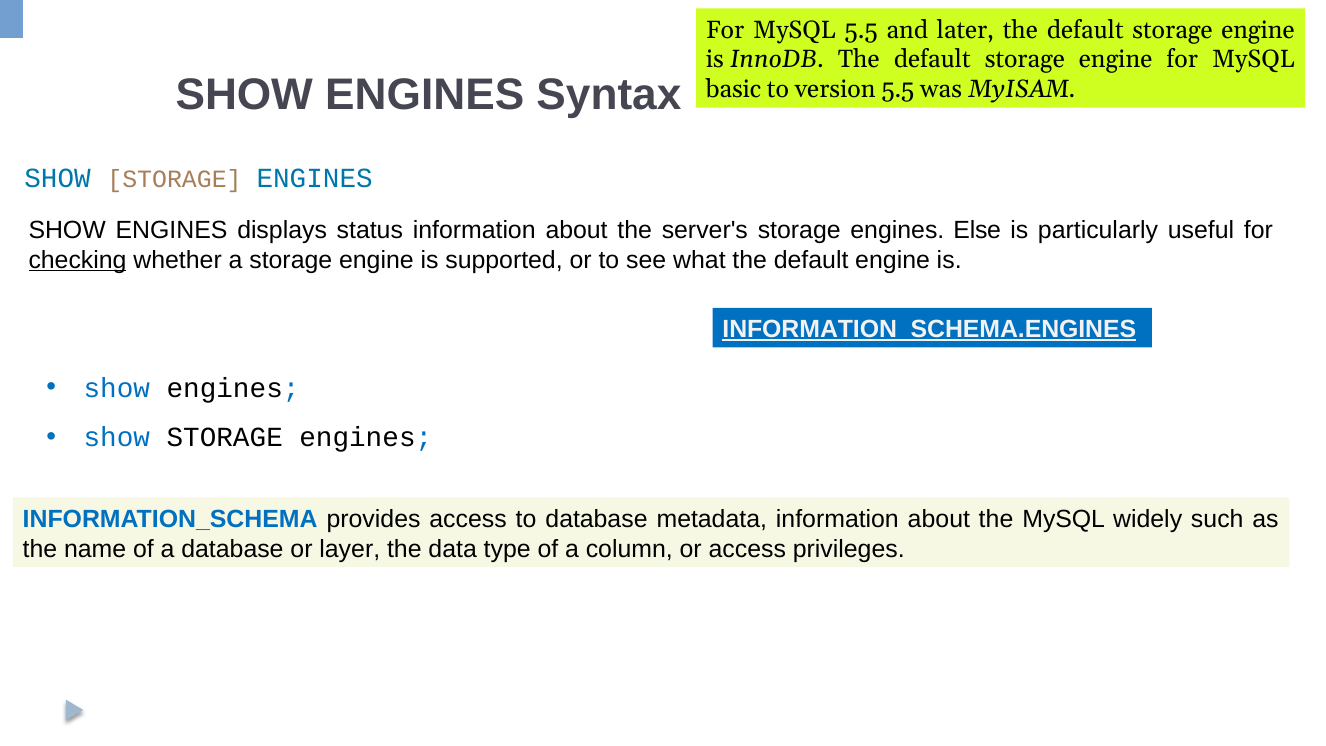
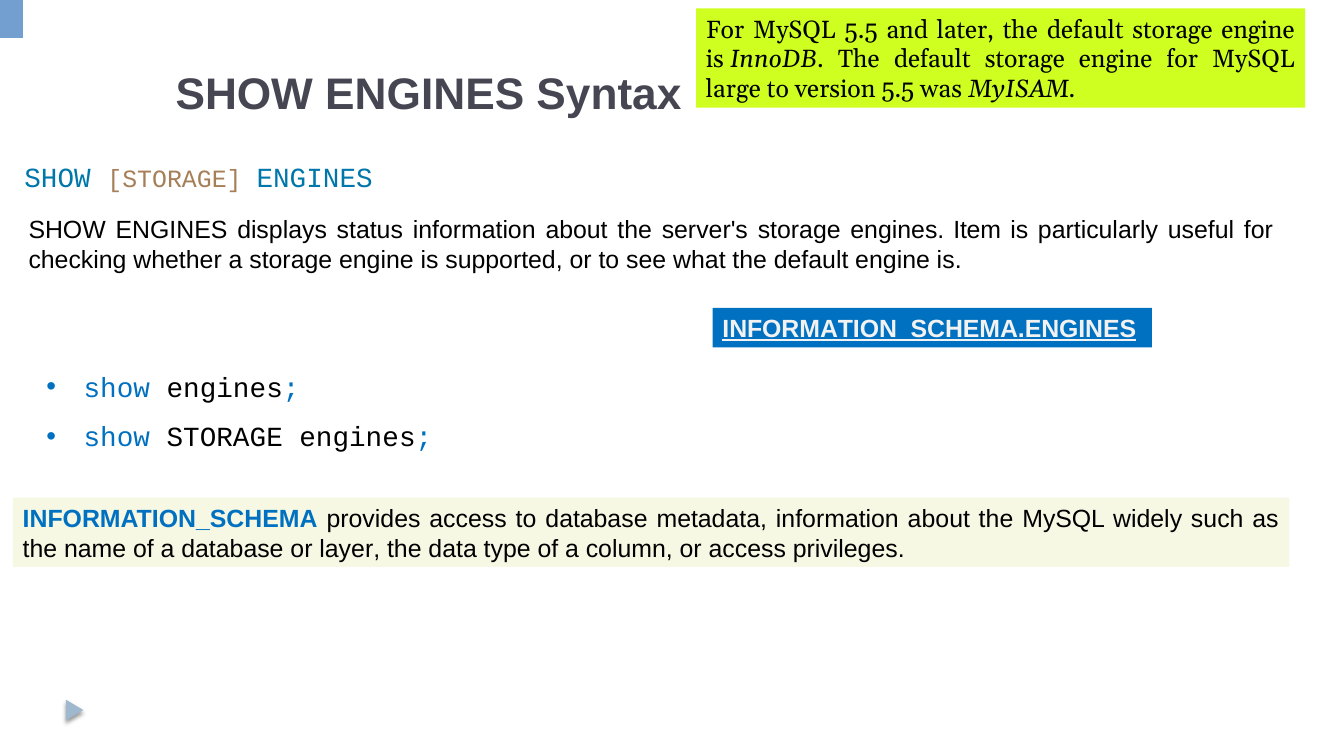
basic: basic -> large
Else: Else -> Item
checking underline: present -> none
